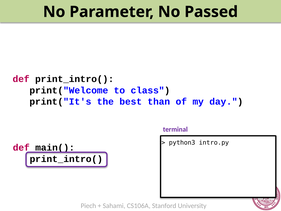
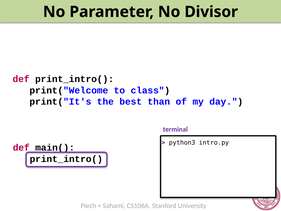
Passed: Passed -> Divisor
